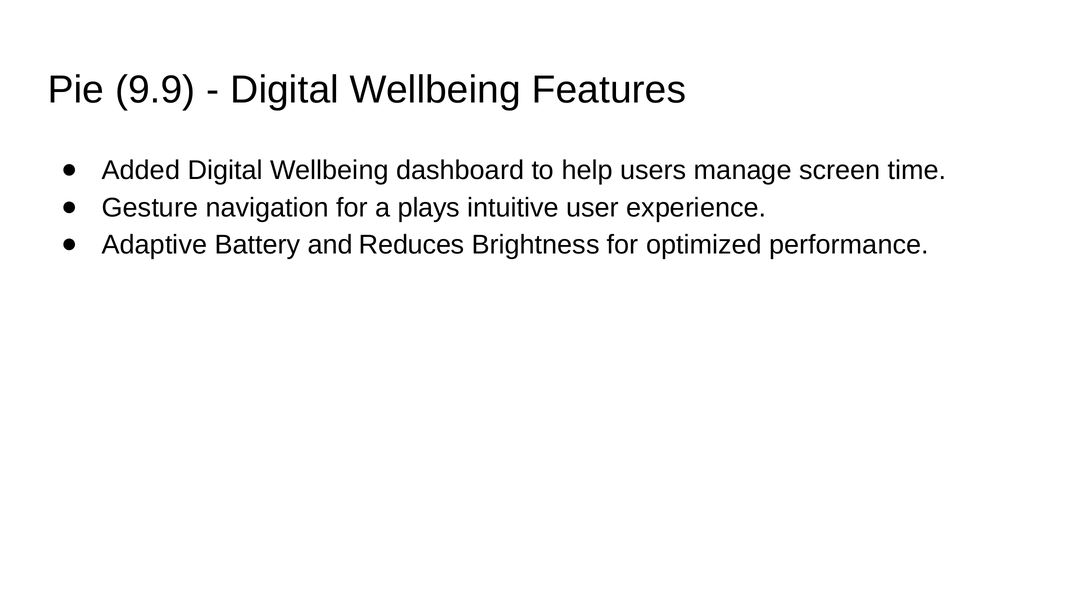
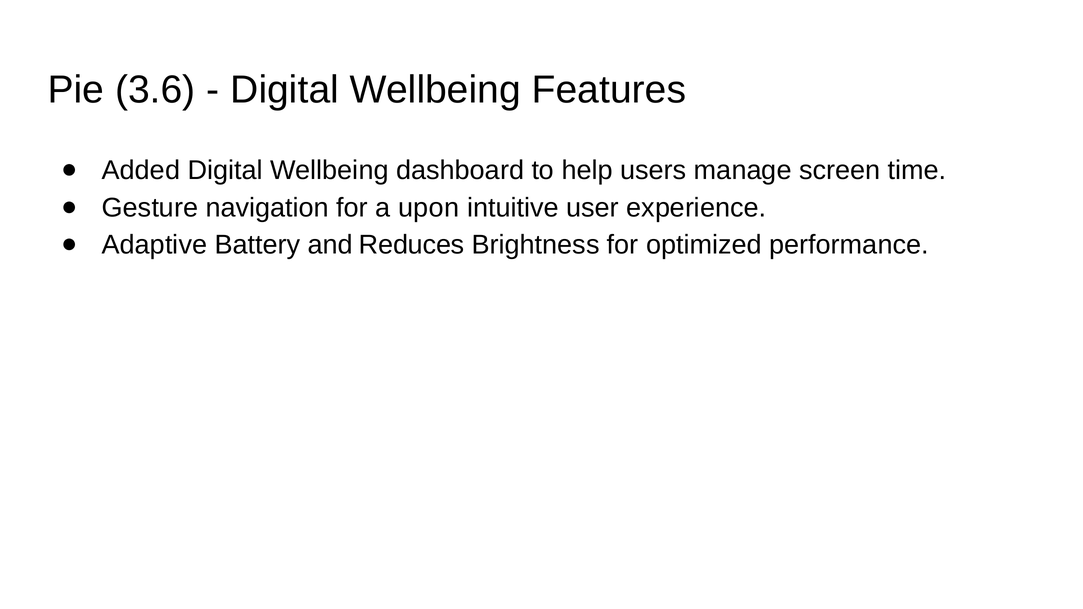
9.9: 9.9 -> 3.6
plays: plays -> upon
